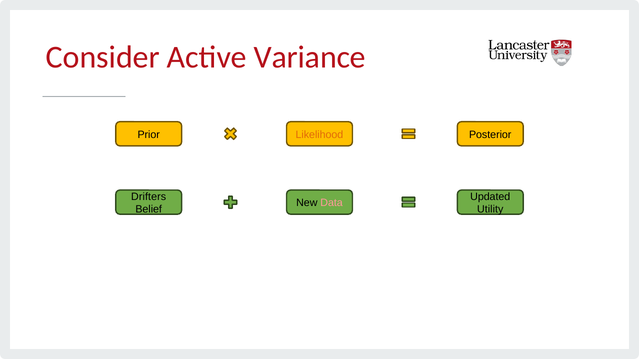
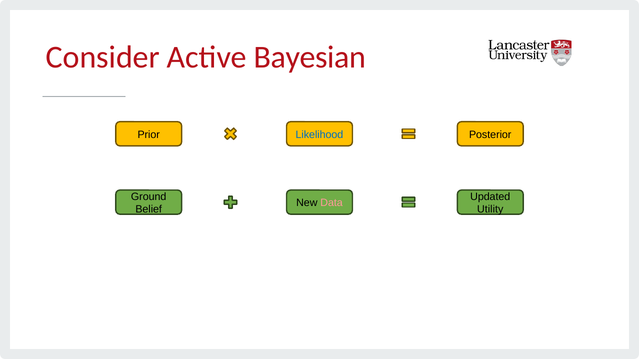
Variance: Variance -> Bayesian
Likelihood colour: orange -> blue
Drifters: Drifters -> Ground
